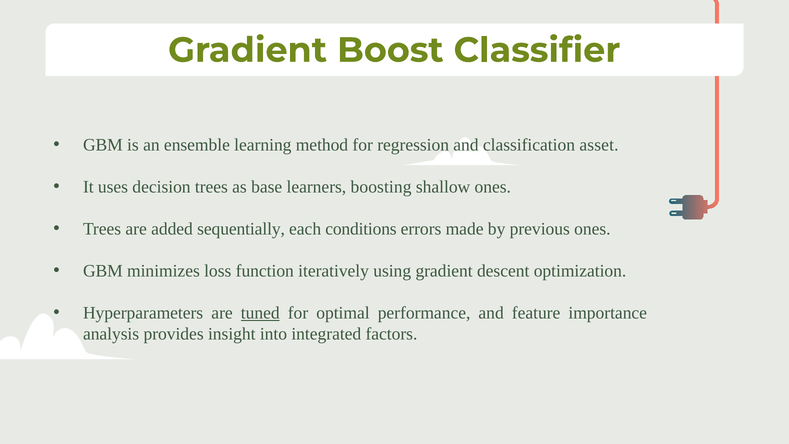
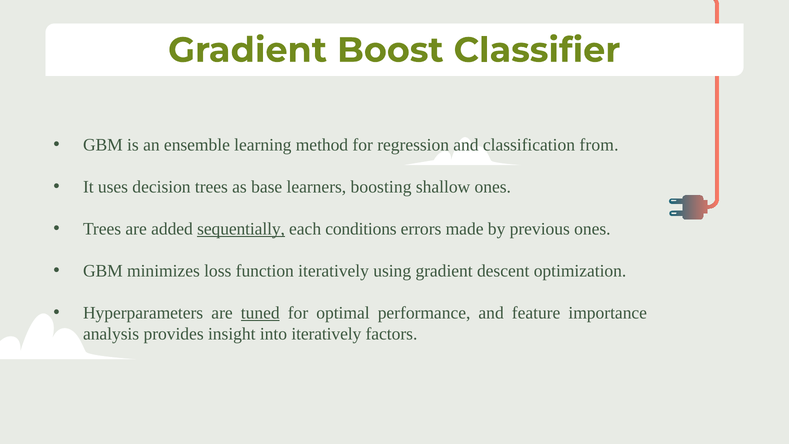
asset: asset -> from
sequentially underline: none -> present
into integrated: integrated -> iteratively
